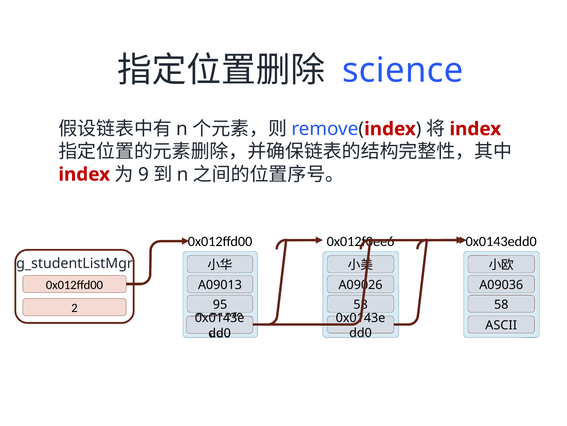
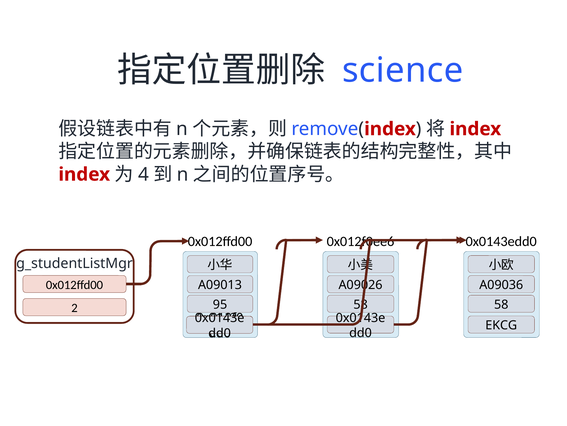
9: 9 -> 4
ASCII: ASCII -> EKCG
